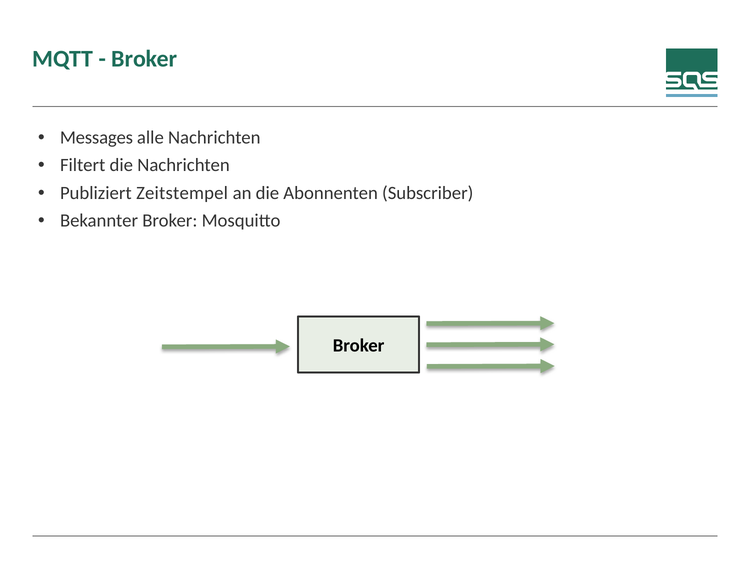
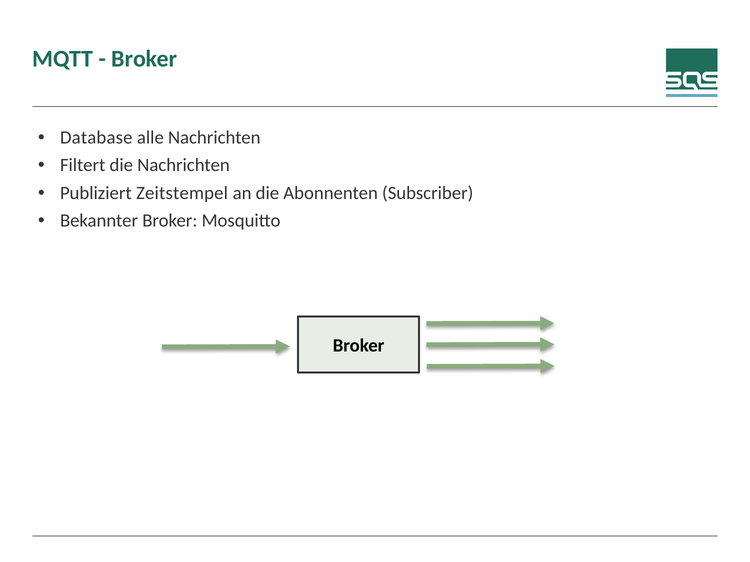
Messages: Messages -> Database
